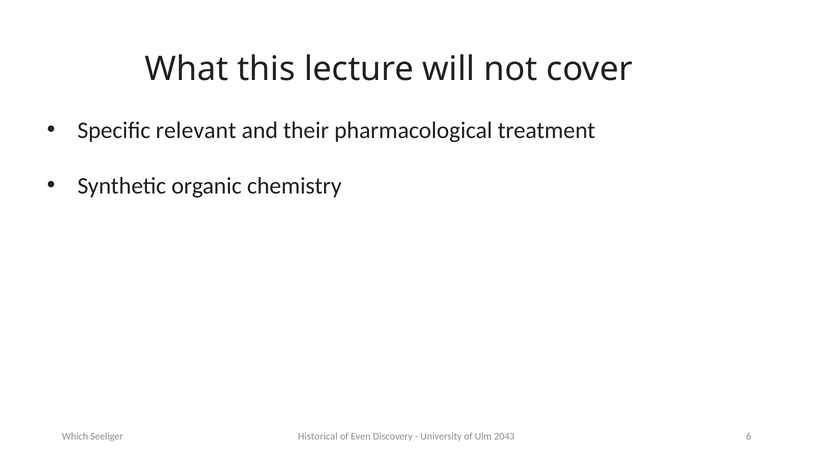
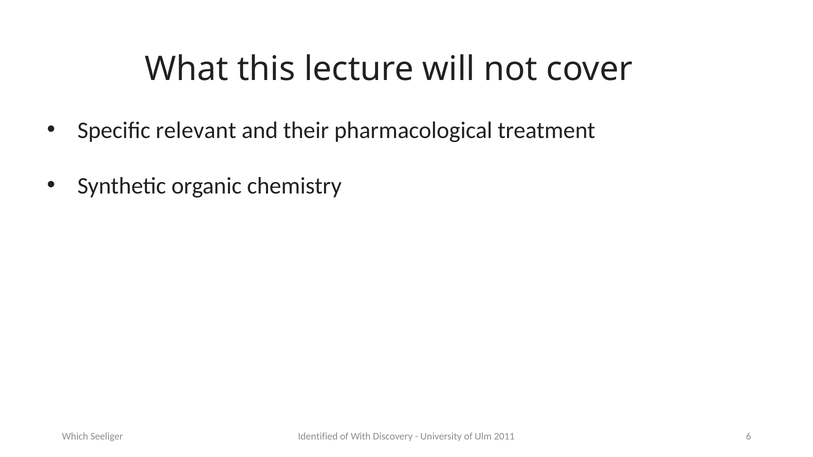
Historical: Historical -> Identified
Even: Even -> With
2043: 2043 -> 2011
